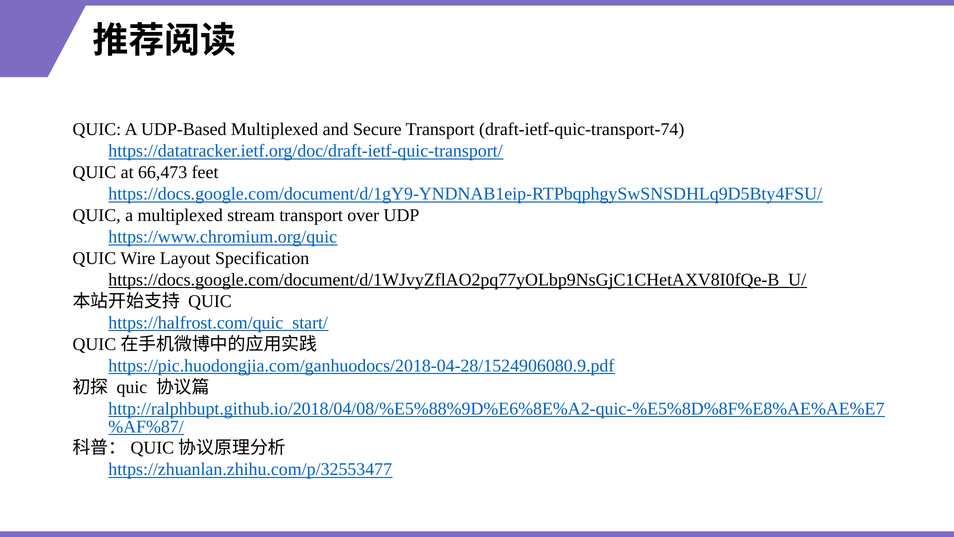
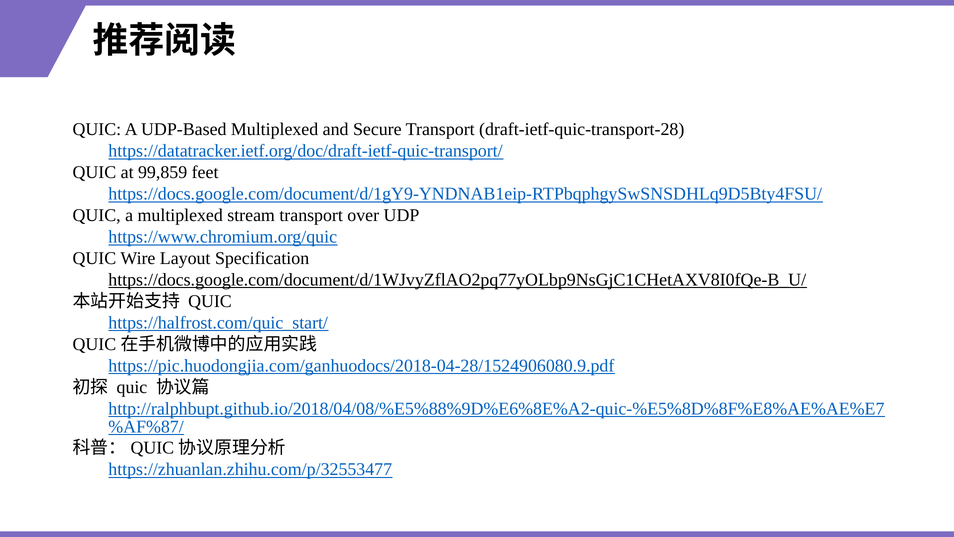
draft-ietf-quic-transport-74: draft-ietf-quic-transport-74 -> draft-ietf-quic-transport-28
66,473: 66,473 -> 99,859
